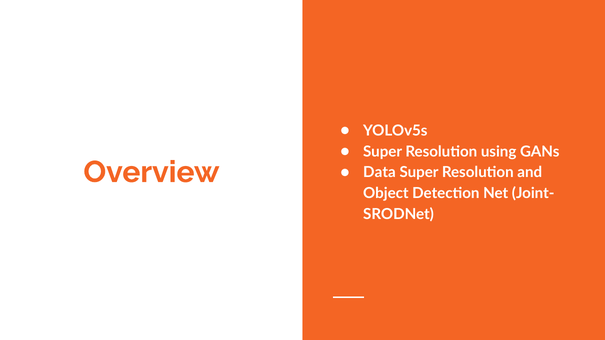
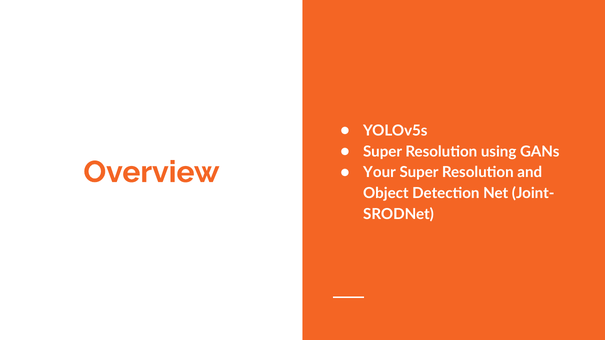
Data: Data -> Your
